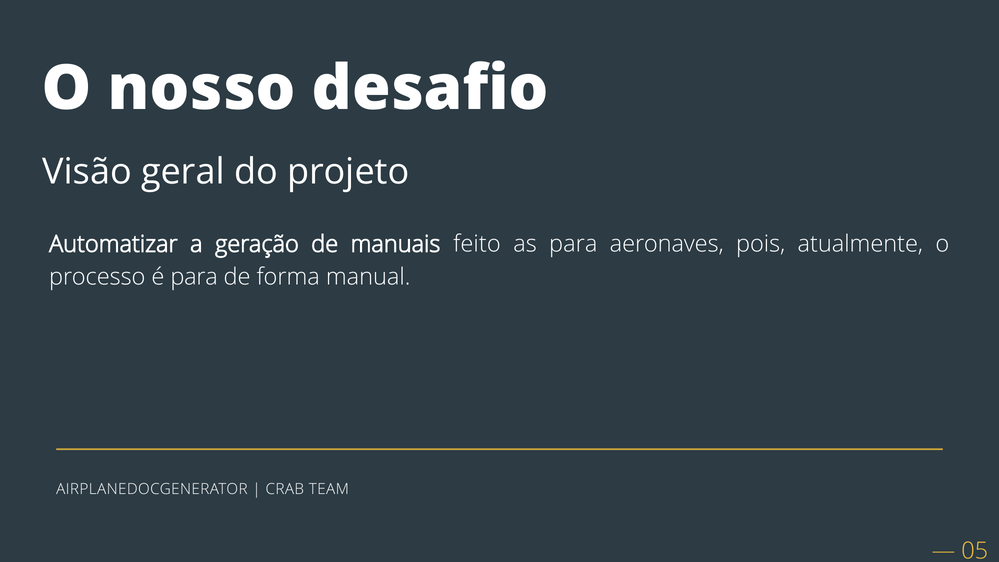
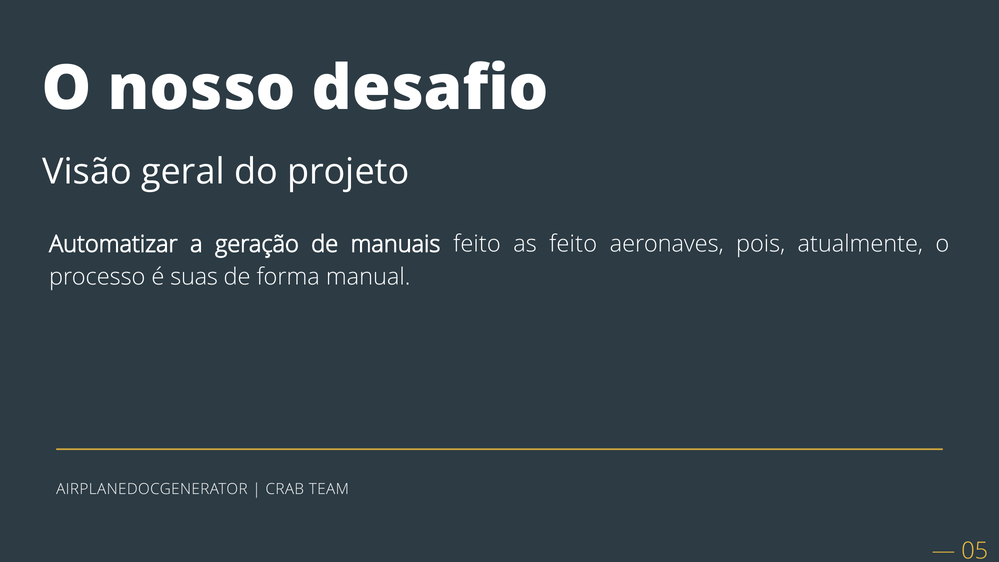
as para: para -> feito
é para: para -> suas
